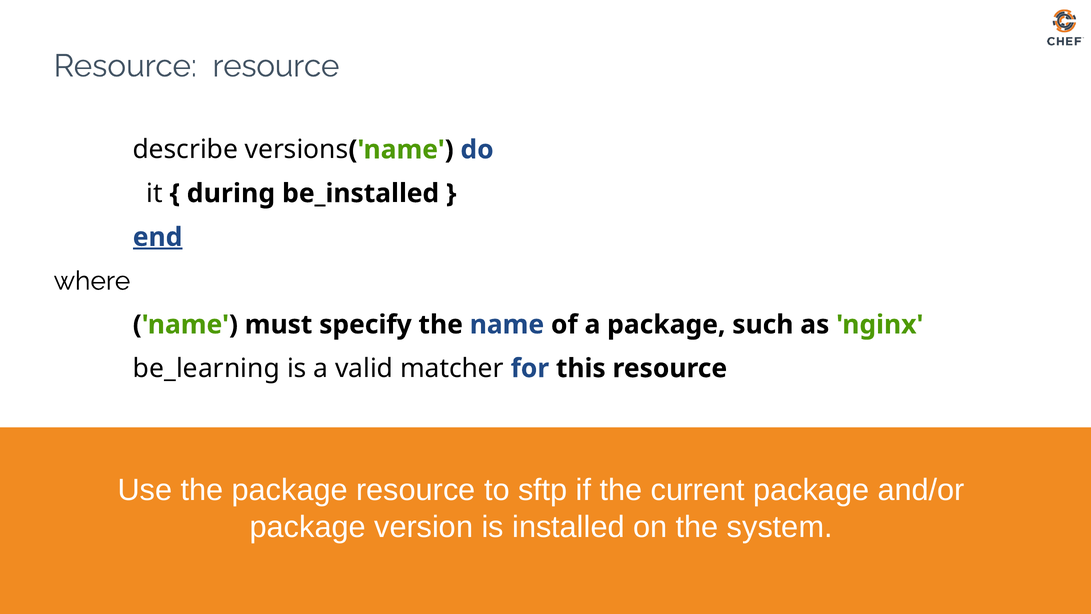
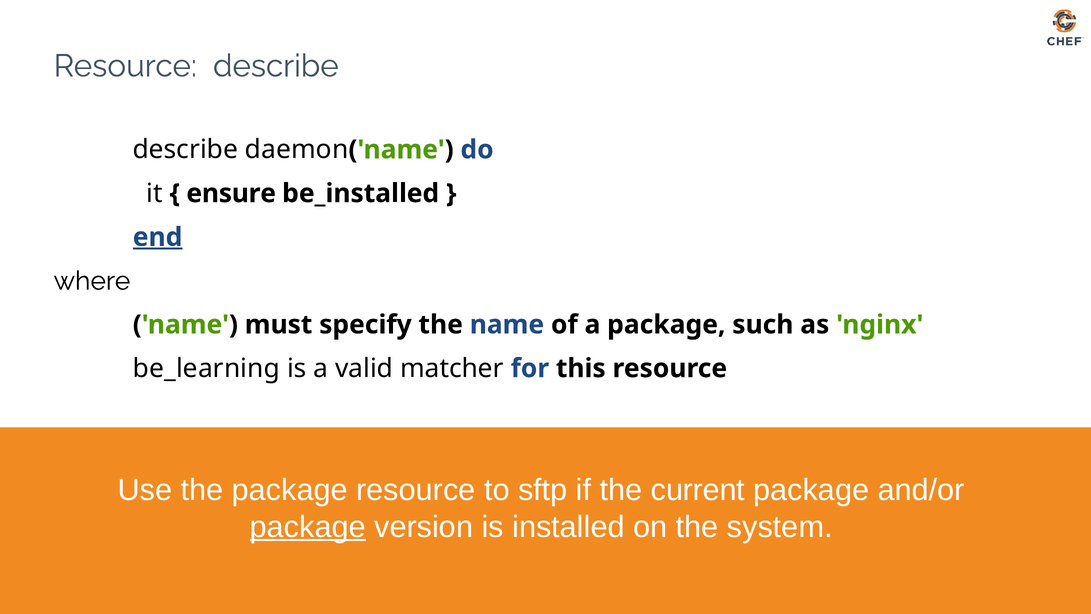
Resource resource: resource -> describe
versions: versions -> daemon
during: during -> ensure
package at (308, 527) underline: none -> present
